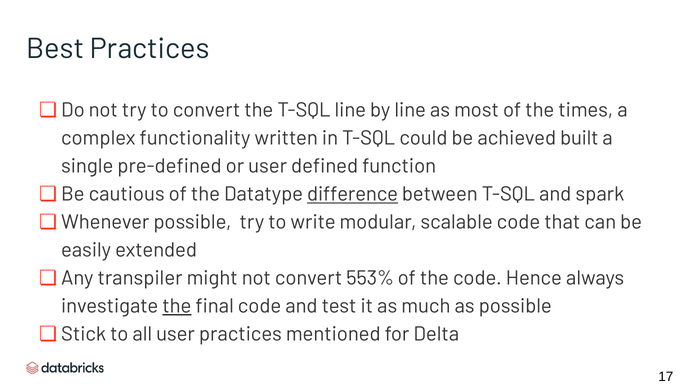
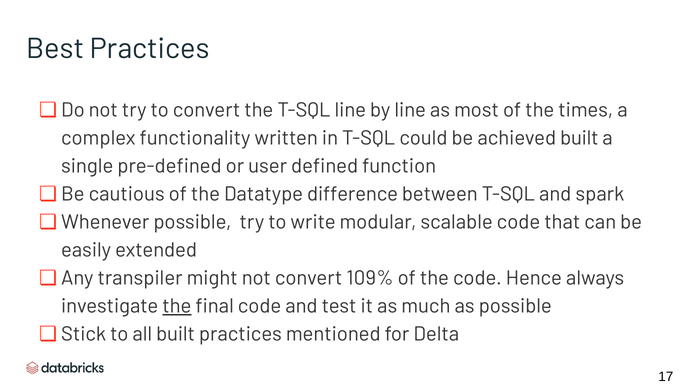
difference underline: present -> none
553%: 553% -> 109%
all user: user -> built
